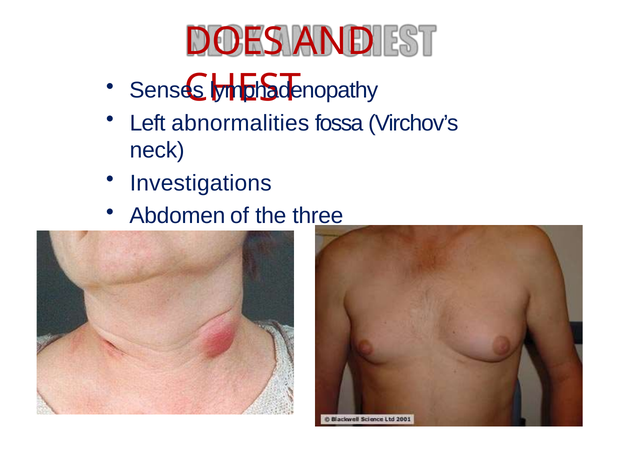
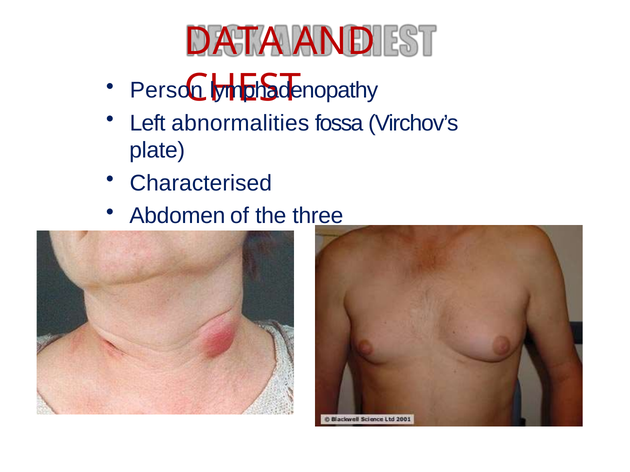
DOES: DOES -> DATA
Senses: Senses -> Person
neck: neck -> plate
Investigations: Investigations -> Characterised
